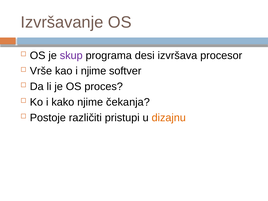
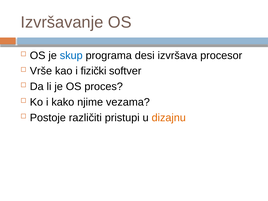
skup colour: purple -> blue
i njime: njime -> fizički
čekanja: čekanja -> vezama
